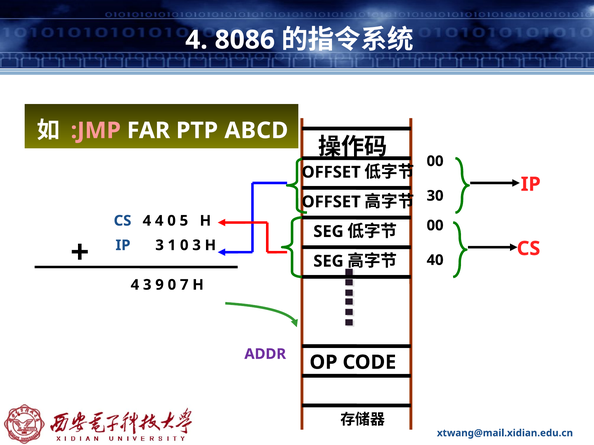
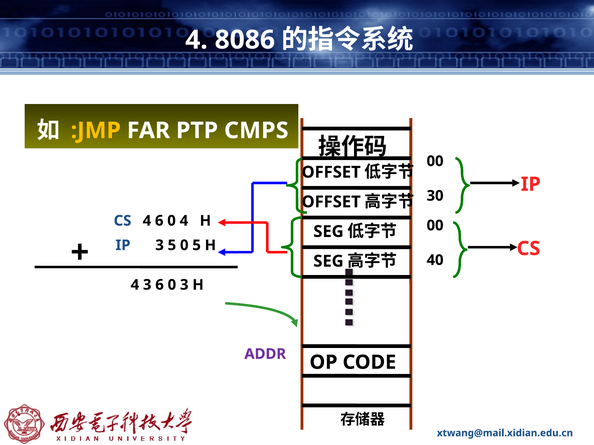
:JMP colour: pink -> yellow
ABCD: ABCD -> CMPS
4 4: 4 -> 6
0 5: 5 -> 4
3 1: 1 -> 5
0 3: 3 -> 5
3 9: 9 -> 6
0 7: 7 -> 3
